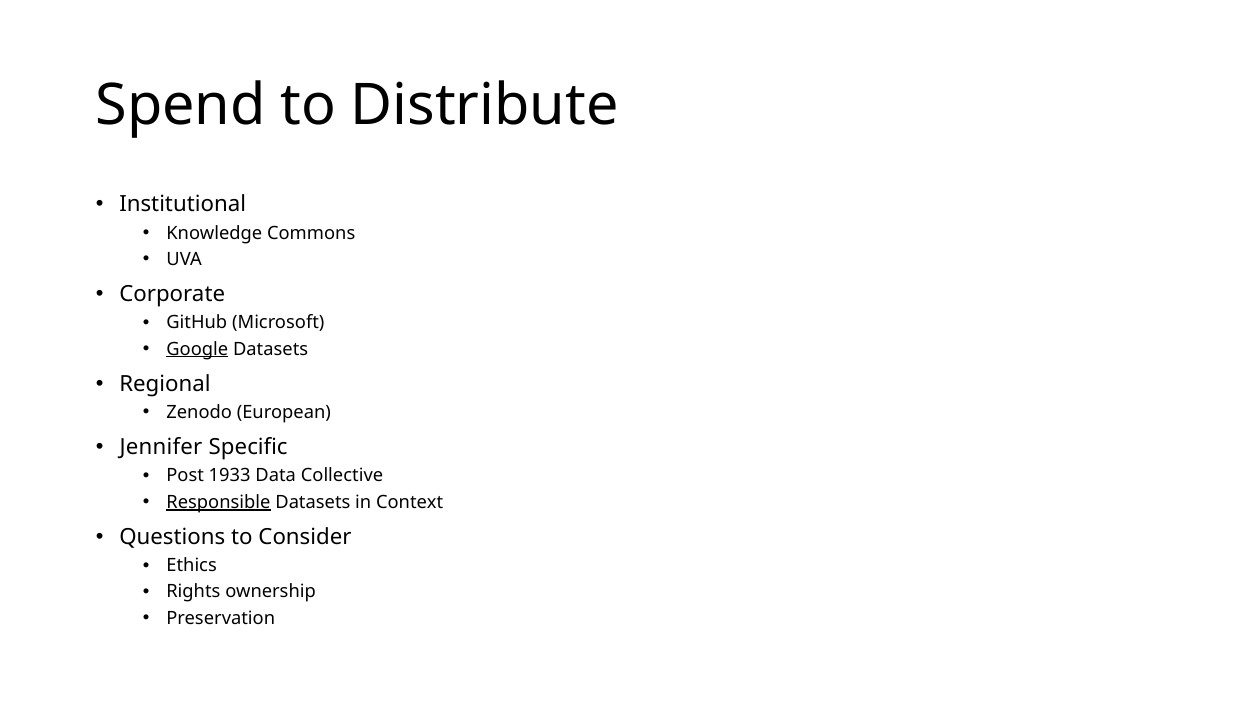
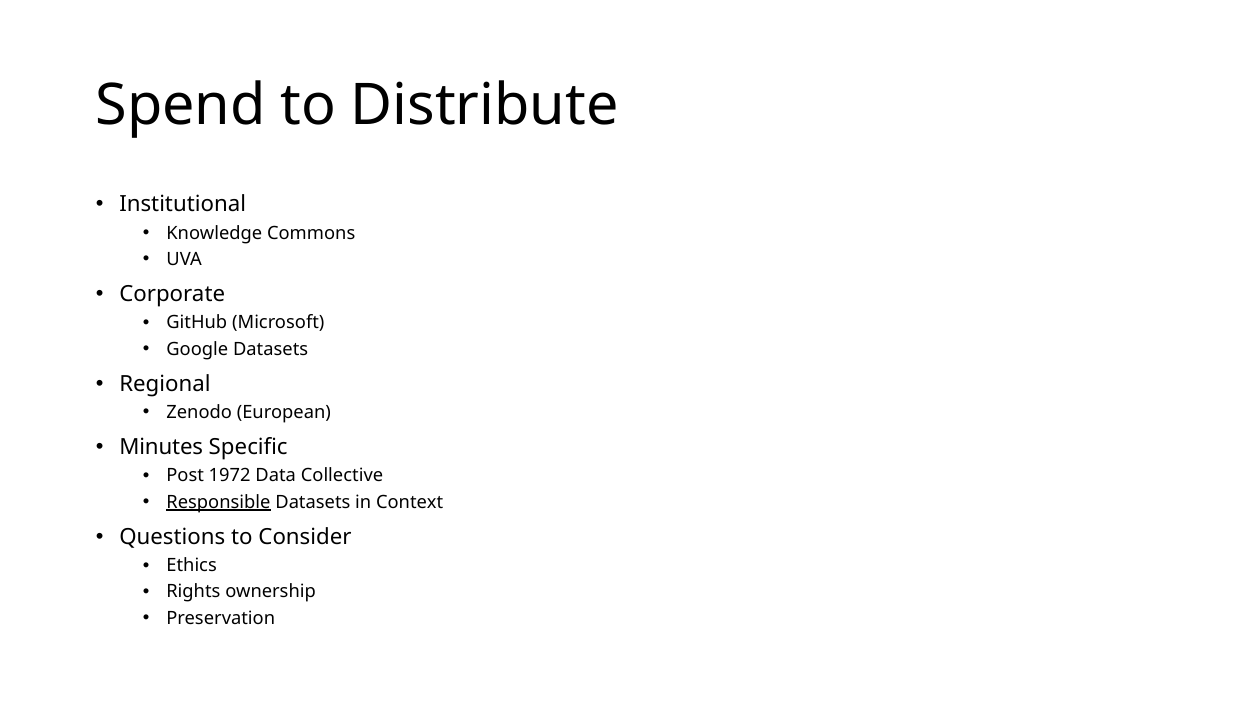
Google underline: present -> none
Jennifer: Jennifer -> Minutes
1933: 1933 -> 1972
